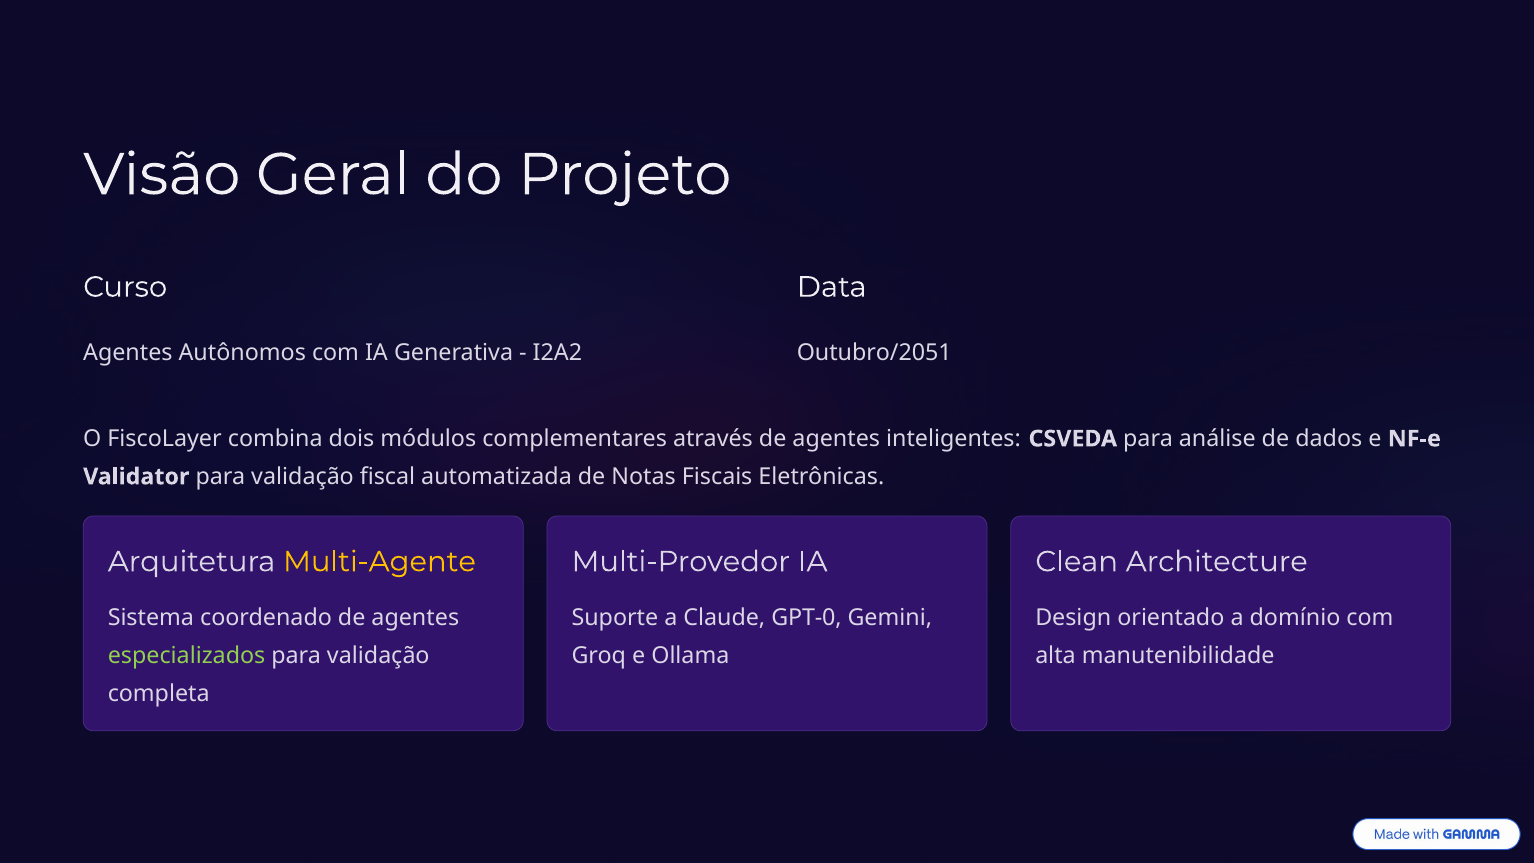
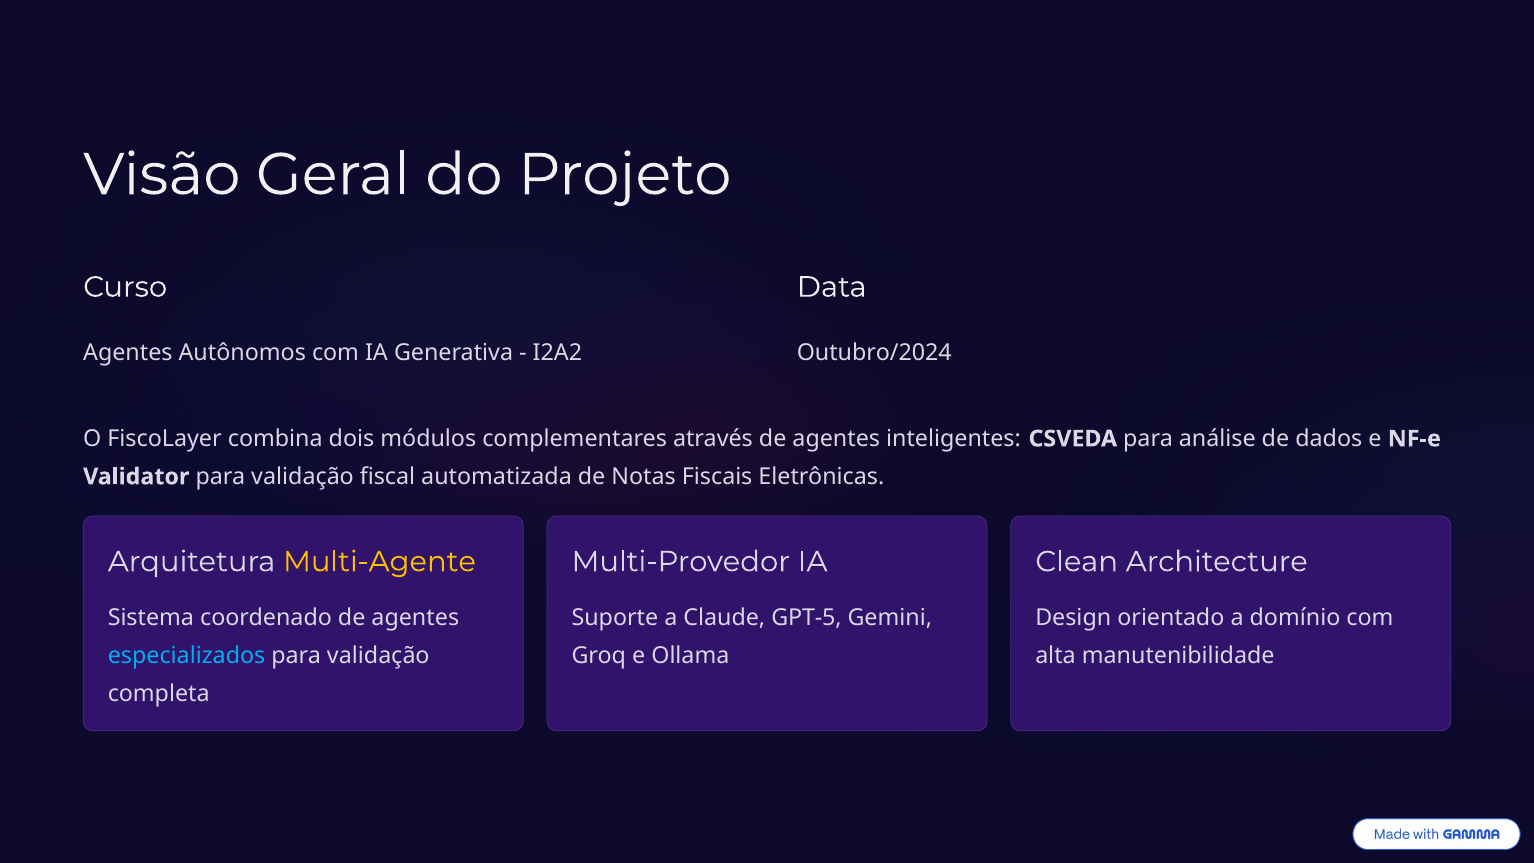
Outubro/2051: Outubro/2051 -> Outubro/2024
GPT-0: GPT-0 -> GPT-5
especializados colour: light green -> light blue
